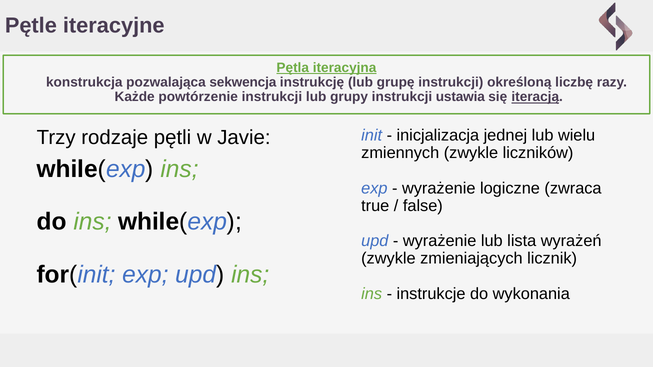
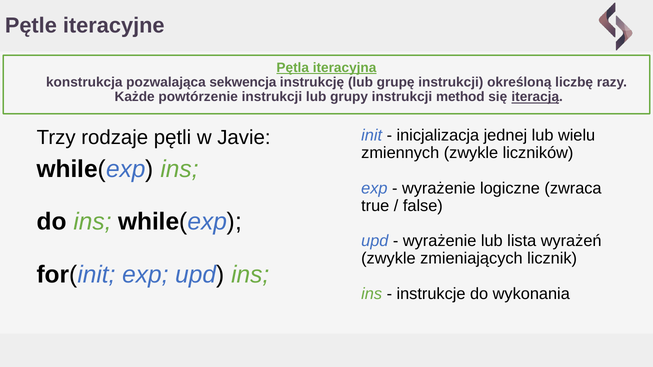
ustawia: ustawia -> method
